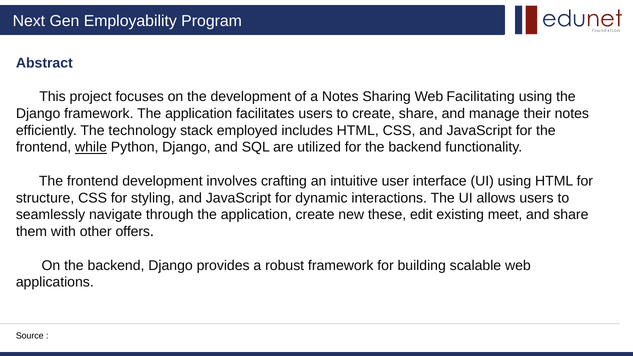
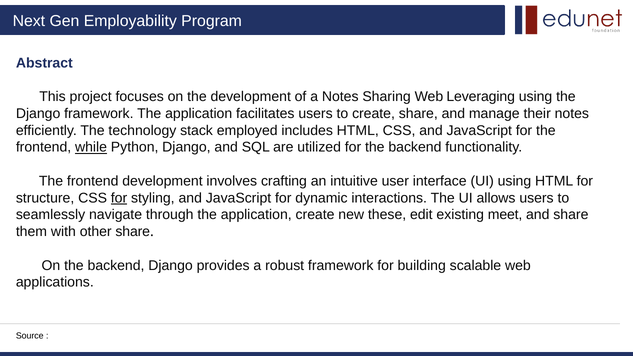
Facilitating: Facilitating -> Leveraging
for at (119, 198) underline: none -> present
other offers: offers -> share
